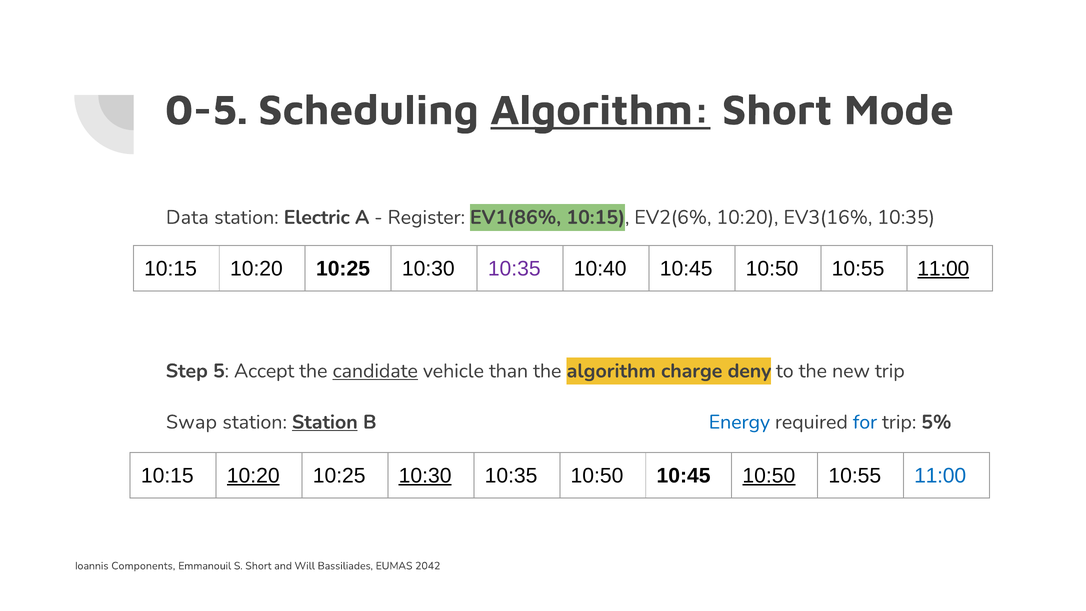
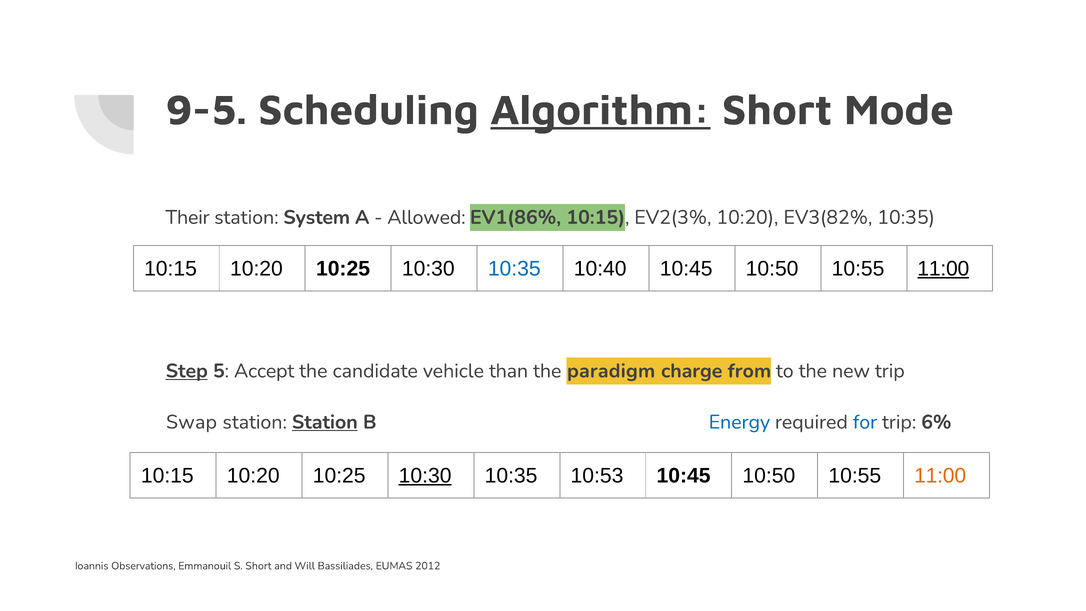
0-5: 0-5 -> 9-5
Data: Data -> Their
Electric: Electric -> System
Register: Register -> Allowed
EV2(6%: EV2(6% -> EV2(3%
EV3(16%: EV3(16% -> EV3(82%
10:35 at (514, 269) colour: purple -> blue
Step underline: none -> present
candidate underline: present -> none
the algorithm: algorithm -> paradigm
deny: deny -> from
5%: 5% -> 6%
10:20 at (253, 476) underline: present -> none
10:35 10:50: 10:50 -> 10:53
10:50 at (769, 476) underline: present -> none
11:00 at (940, 476) colour: blue -> orange
Components: Components -> Observations
2042: 2042 -> 2012
